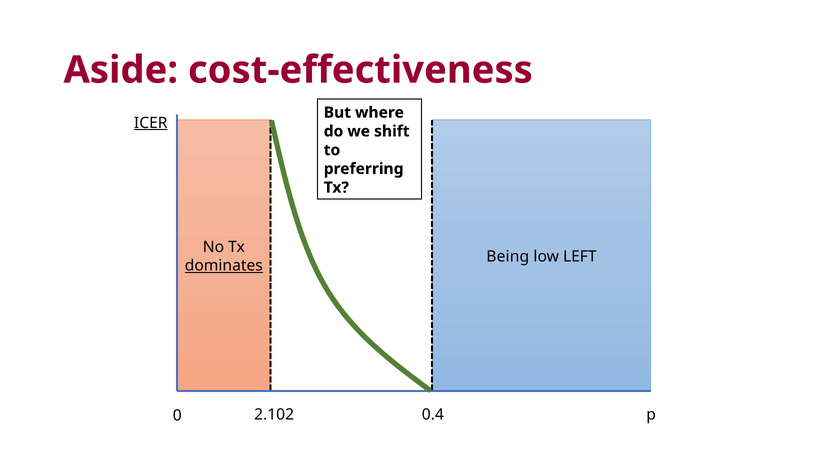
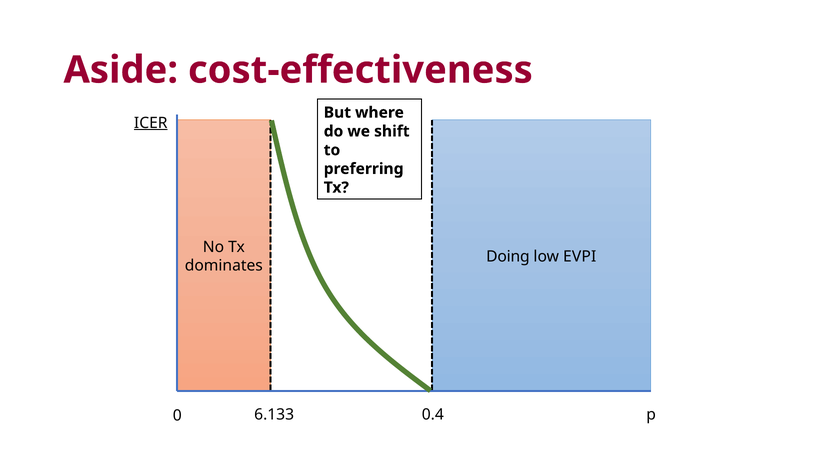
Being: Being -> Doing
LEFT: LEFT -> EVPI
dominates underline: present -> none
2.102: 2.102 -> 6.133
